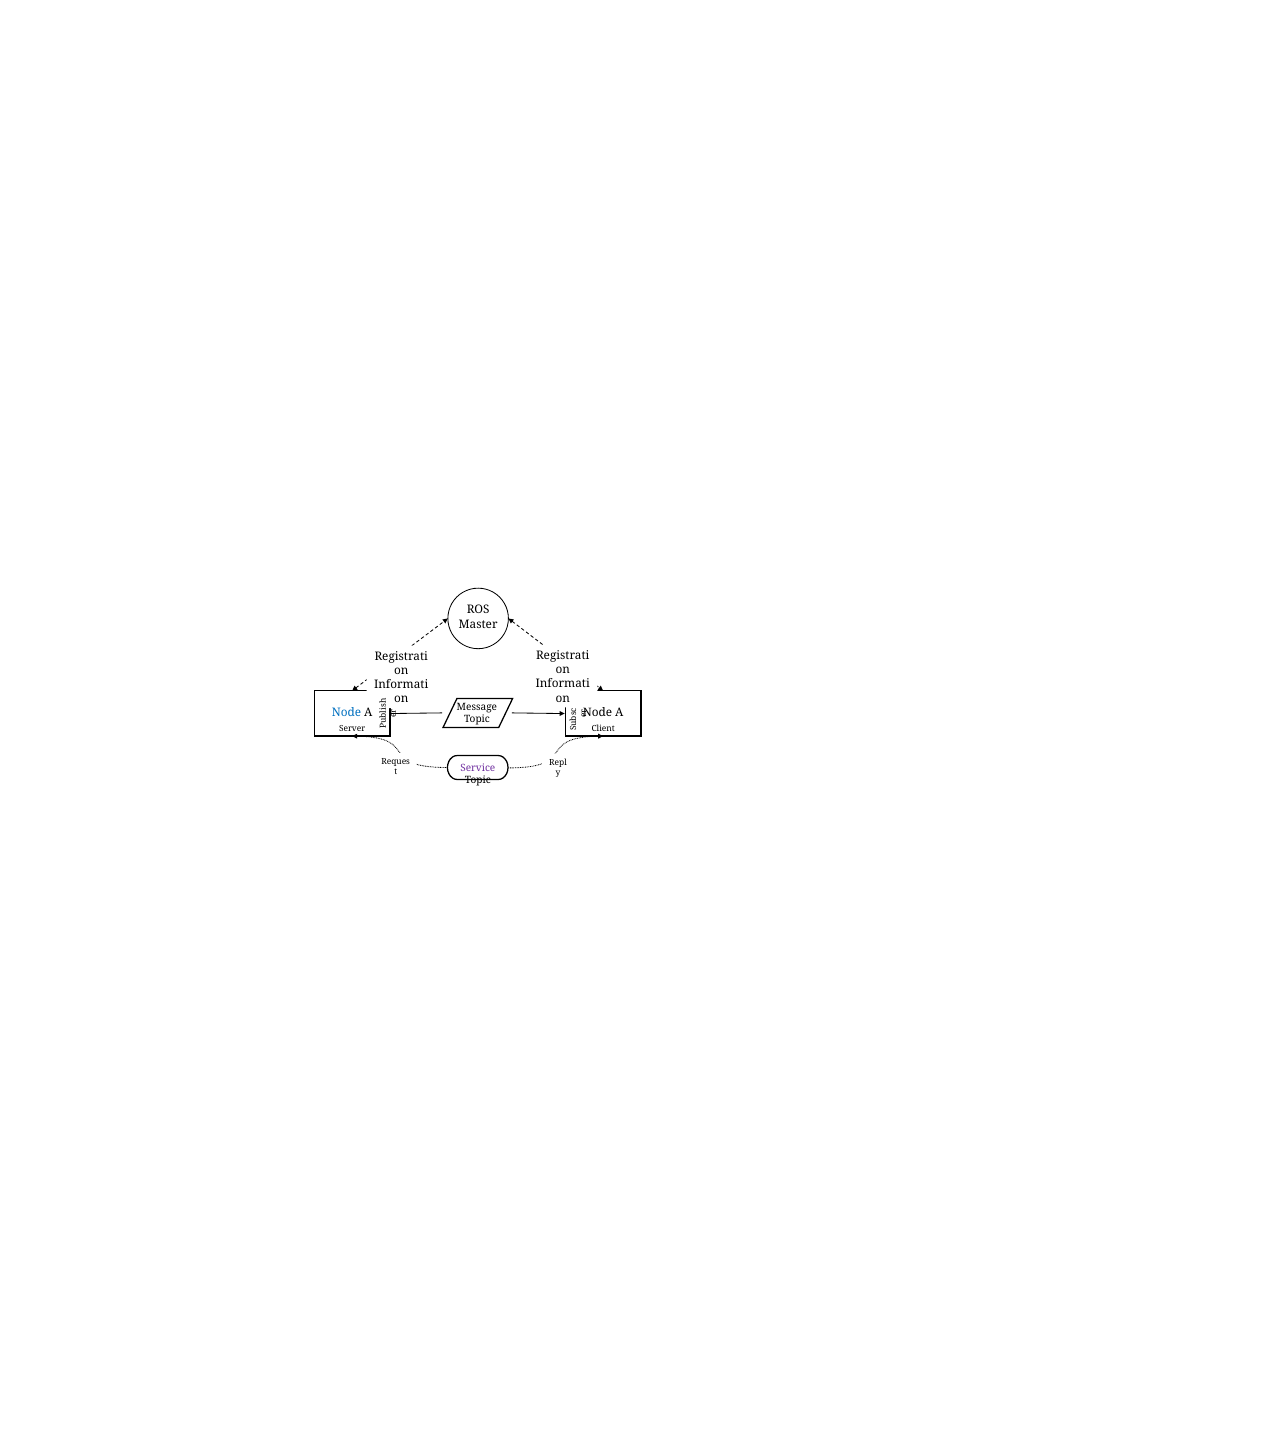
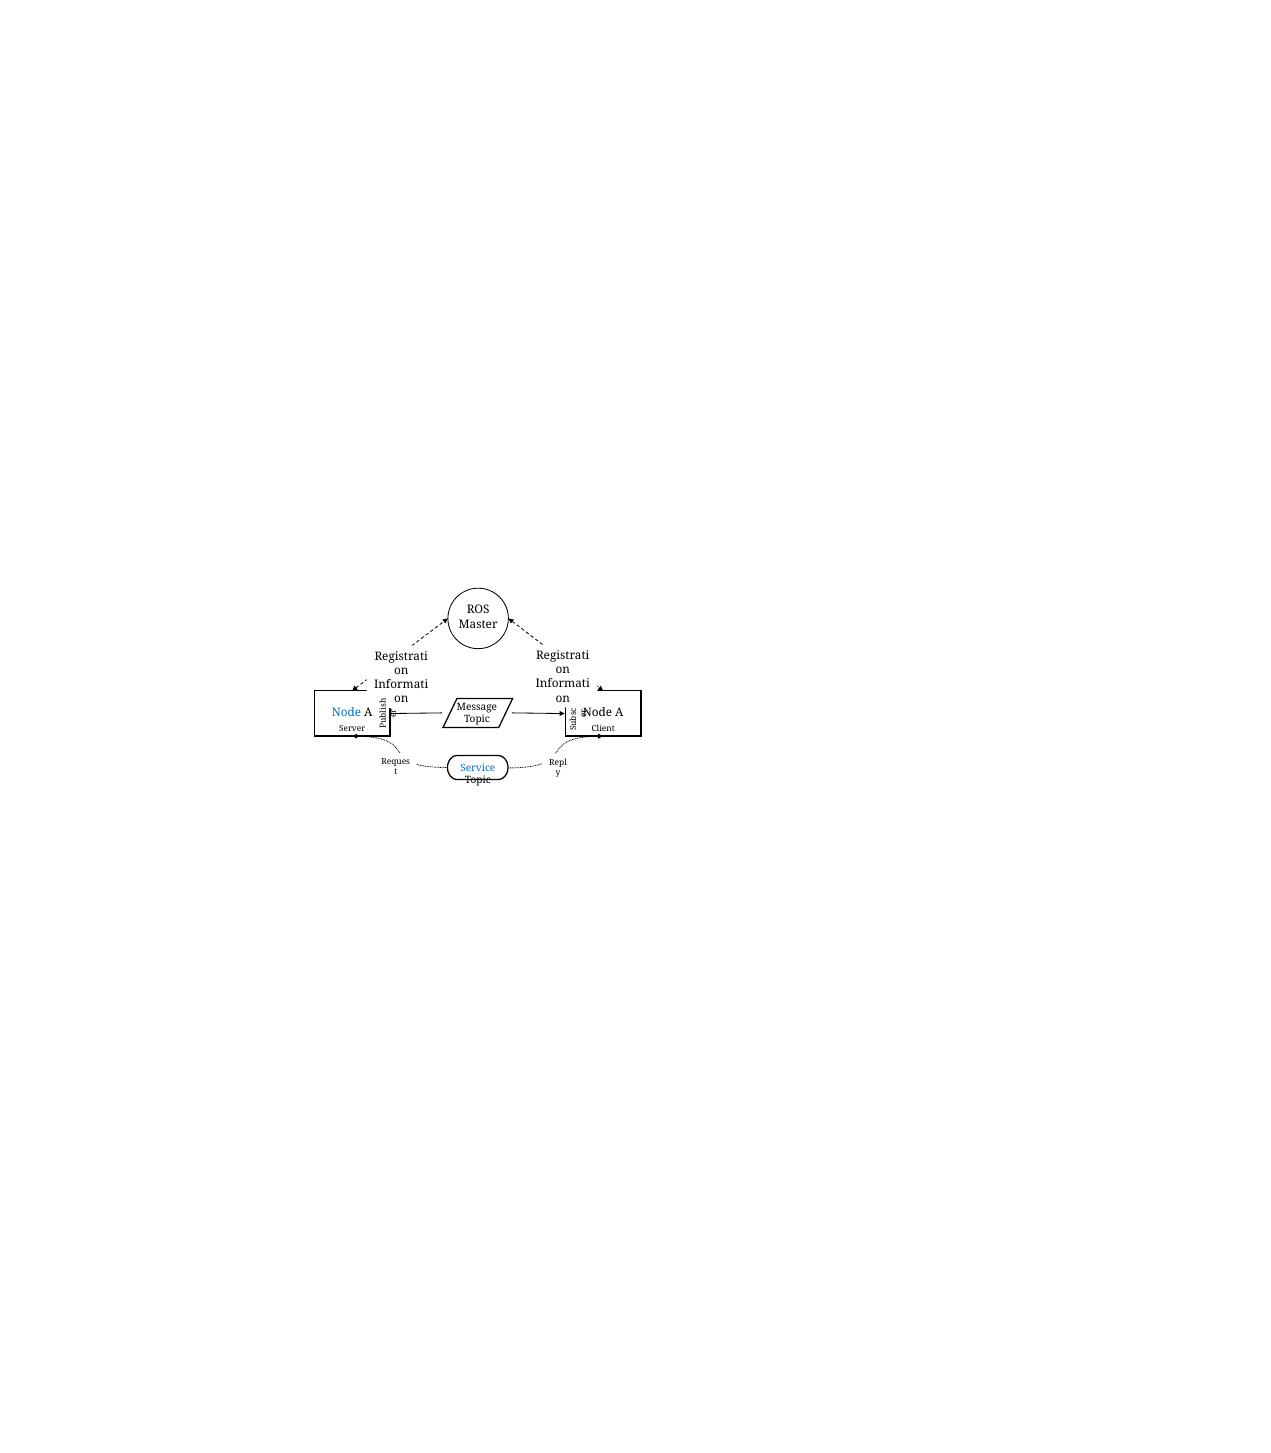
Service colour: purple -> blue
